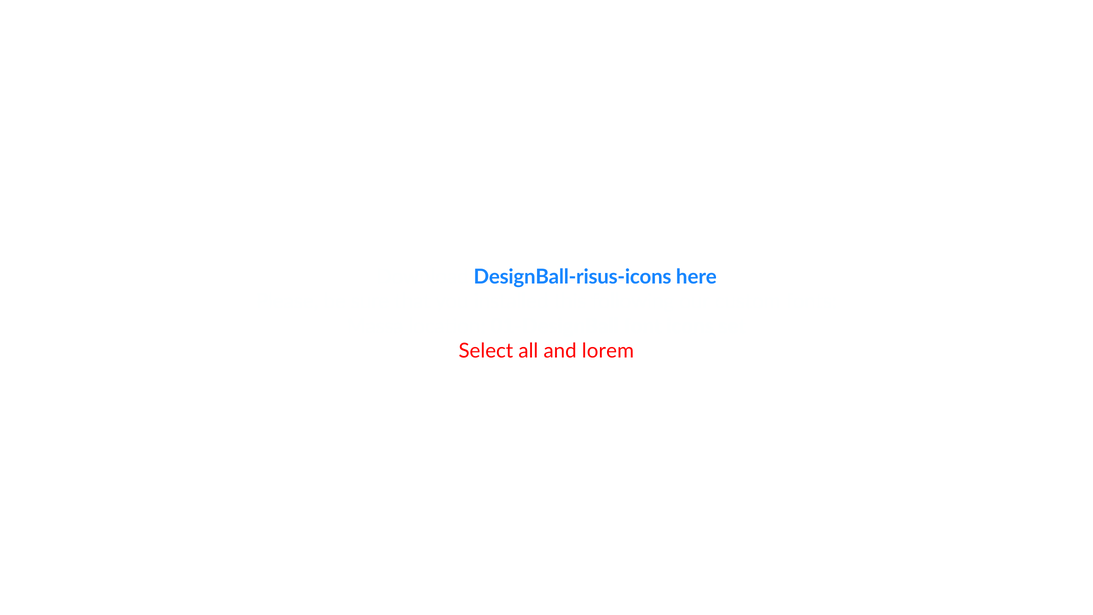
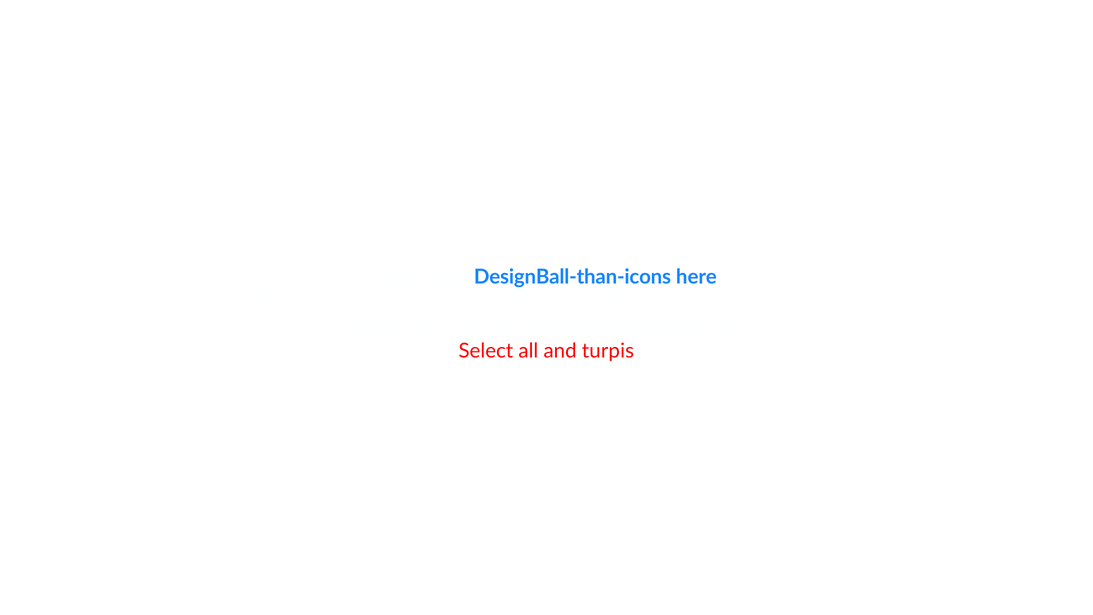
DesignBall-risus-icons: DesignBall-risus-icons -> DesignBall-than-icons
lorem: lorem -> turpis
